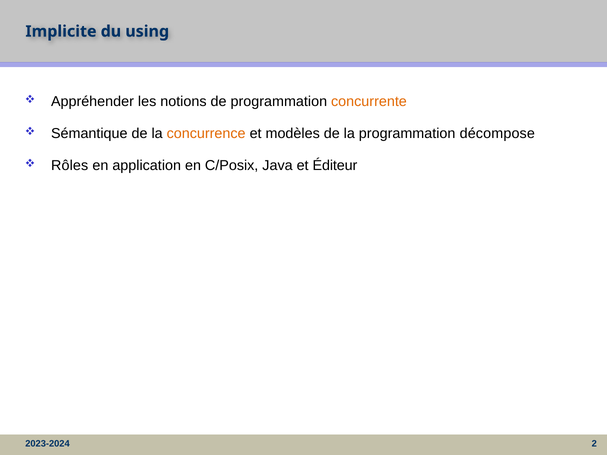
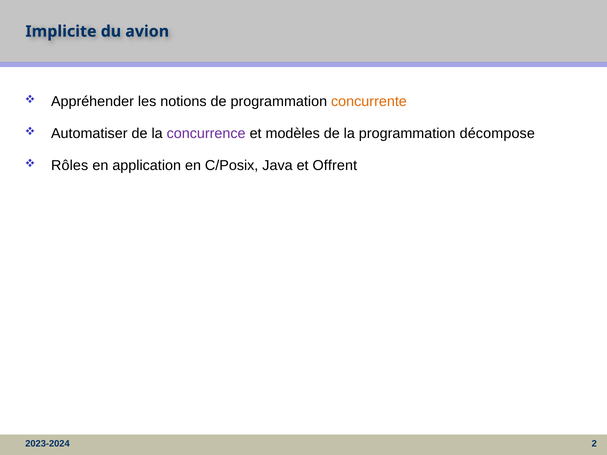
using: using -> avion
Sémantique: Sémantique -> Automatiser
concurrence colour: orange -> purple
Éditeur: Éditeur -> Offrent
